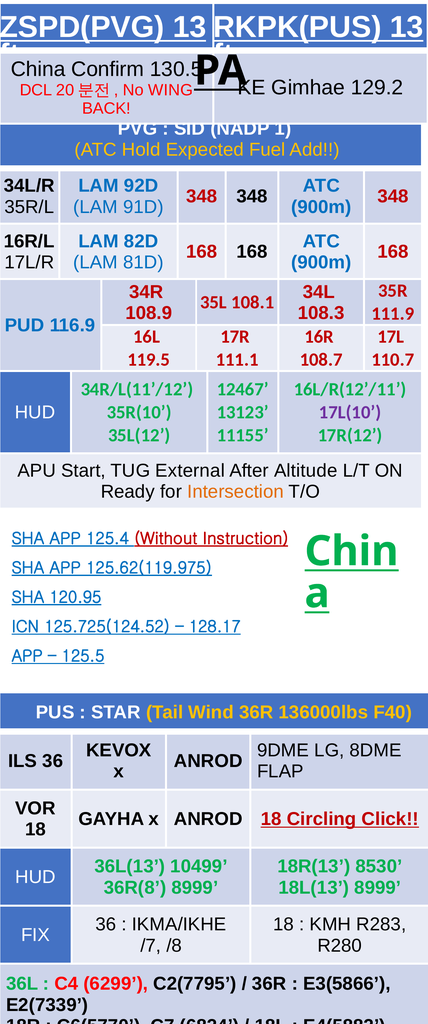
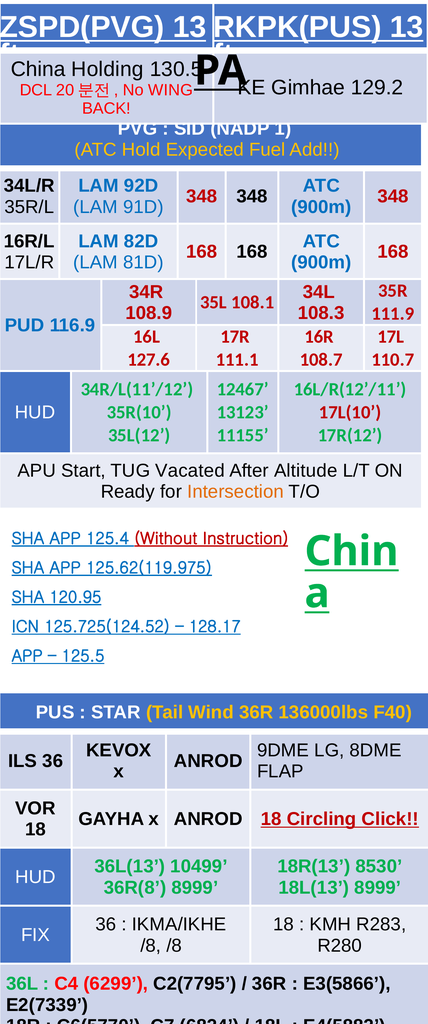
Confirm: Confirm -> Holding
119.5: 119.5 -> 127.6
17L(10 colour: purple -> red
External: External -> Vacated
/7 at (151, 946): /7 -> /8
